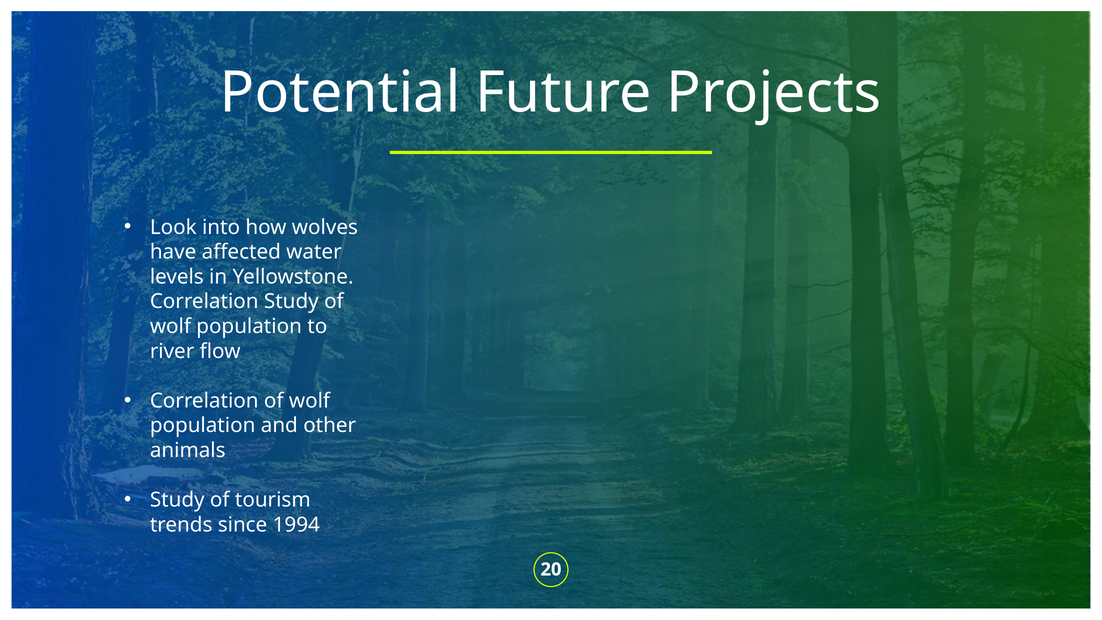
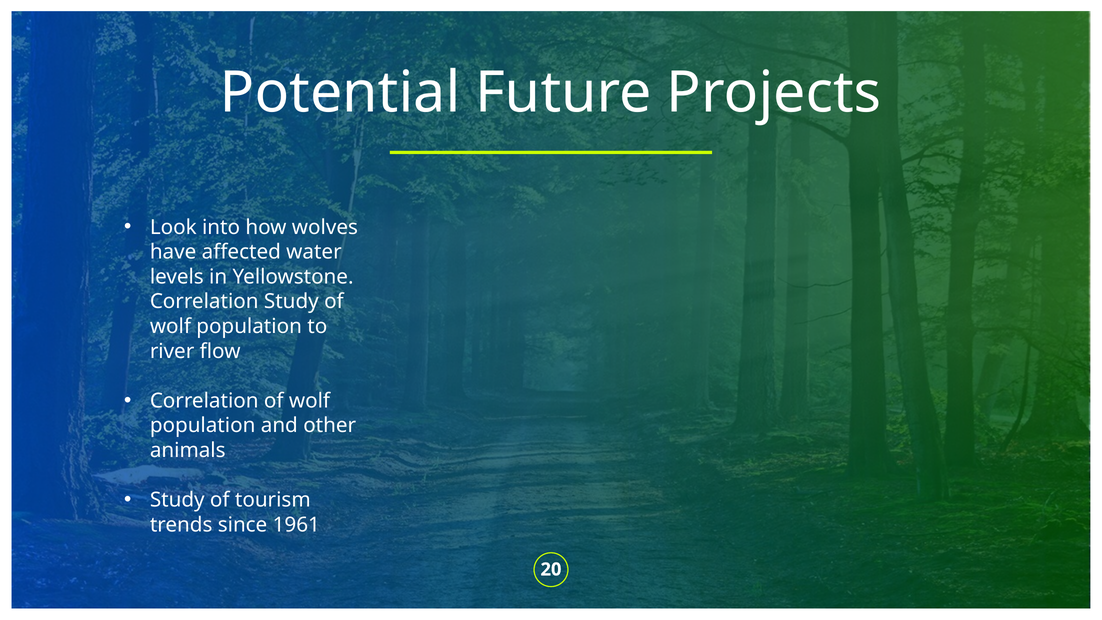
1994: 1994 -> 1961
